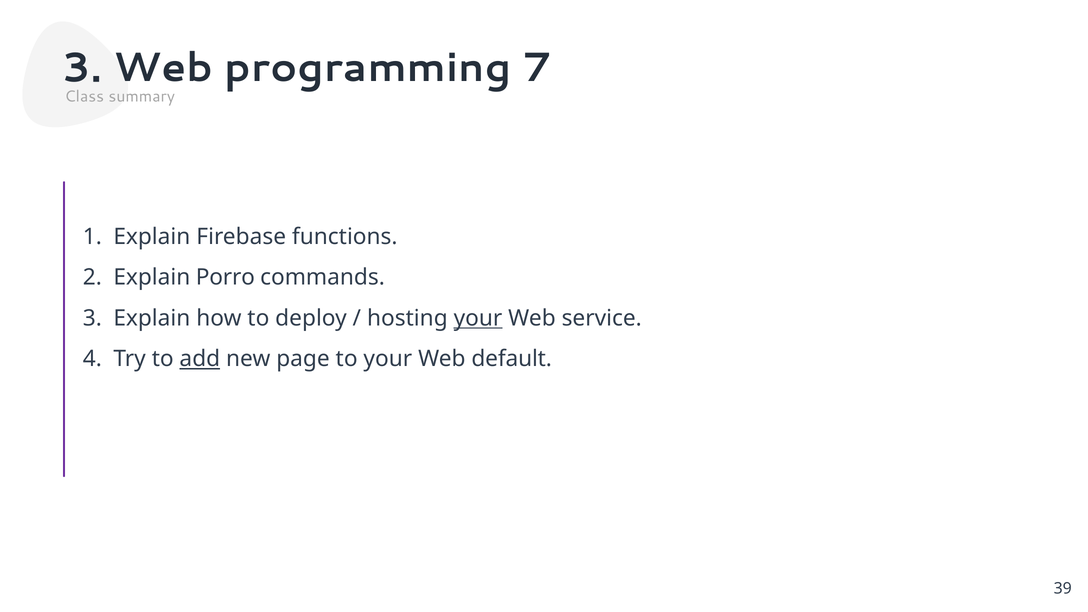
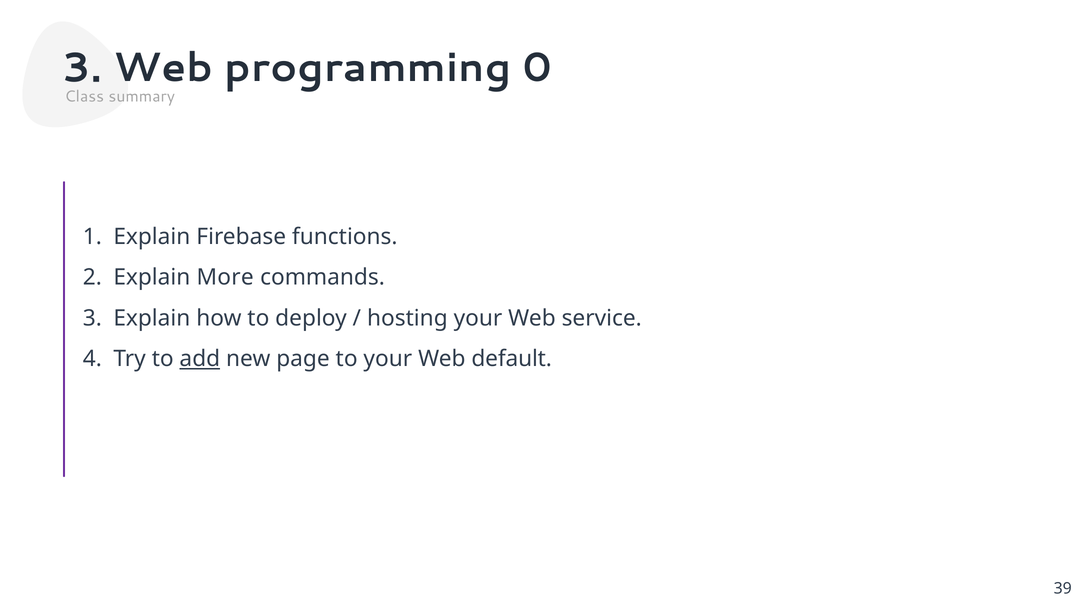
7: 7 -> 0
Porro: Porro -> More
your at (478, 318) underline: present -> none
